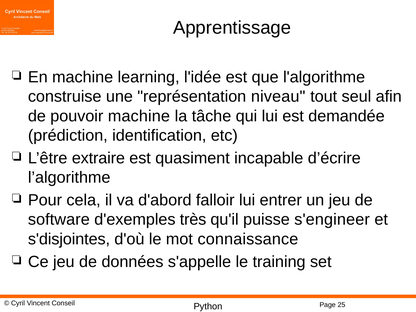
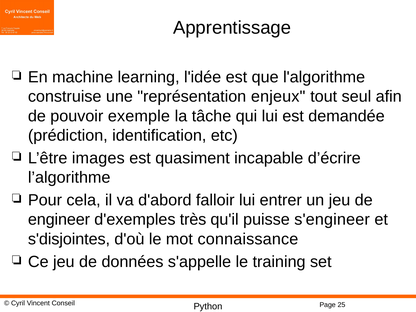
niveau: niveau -> enjeux
pouvoir machine: machine -> exemple
extraire: extraire -> images
software: software -> engineer
